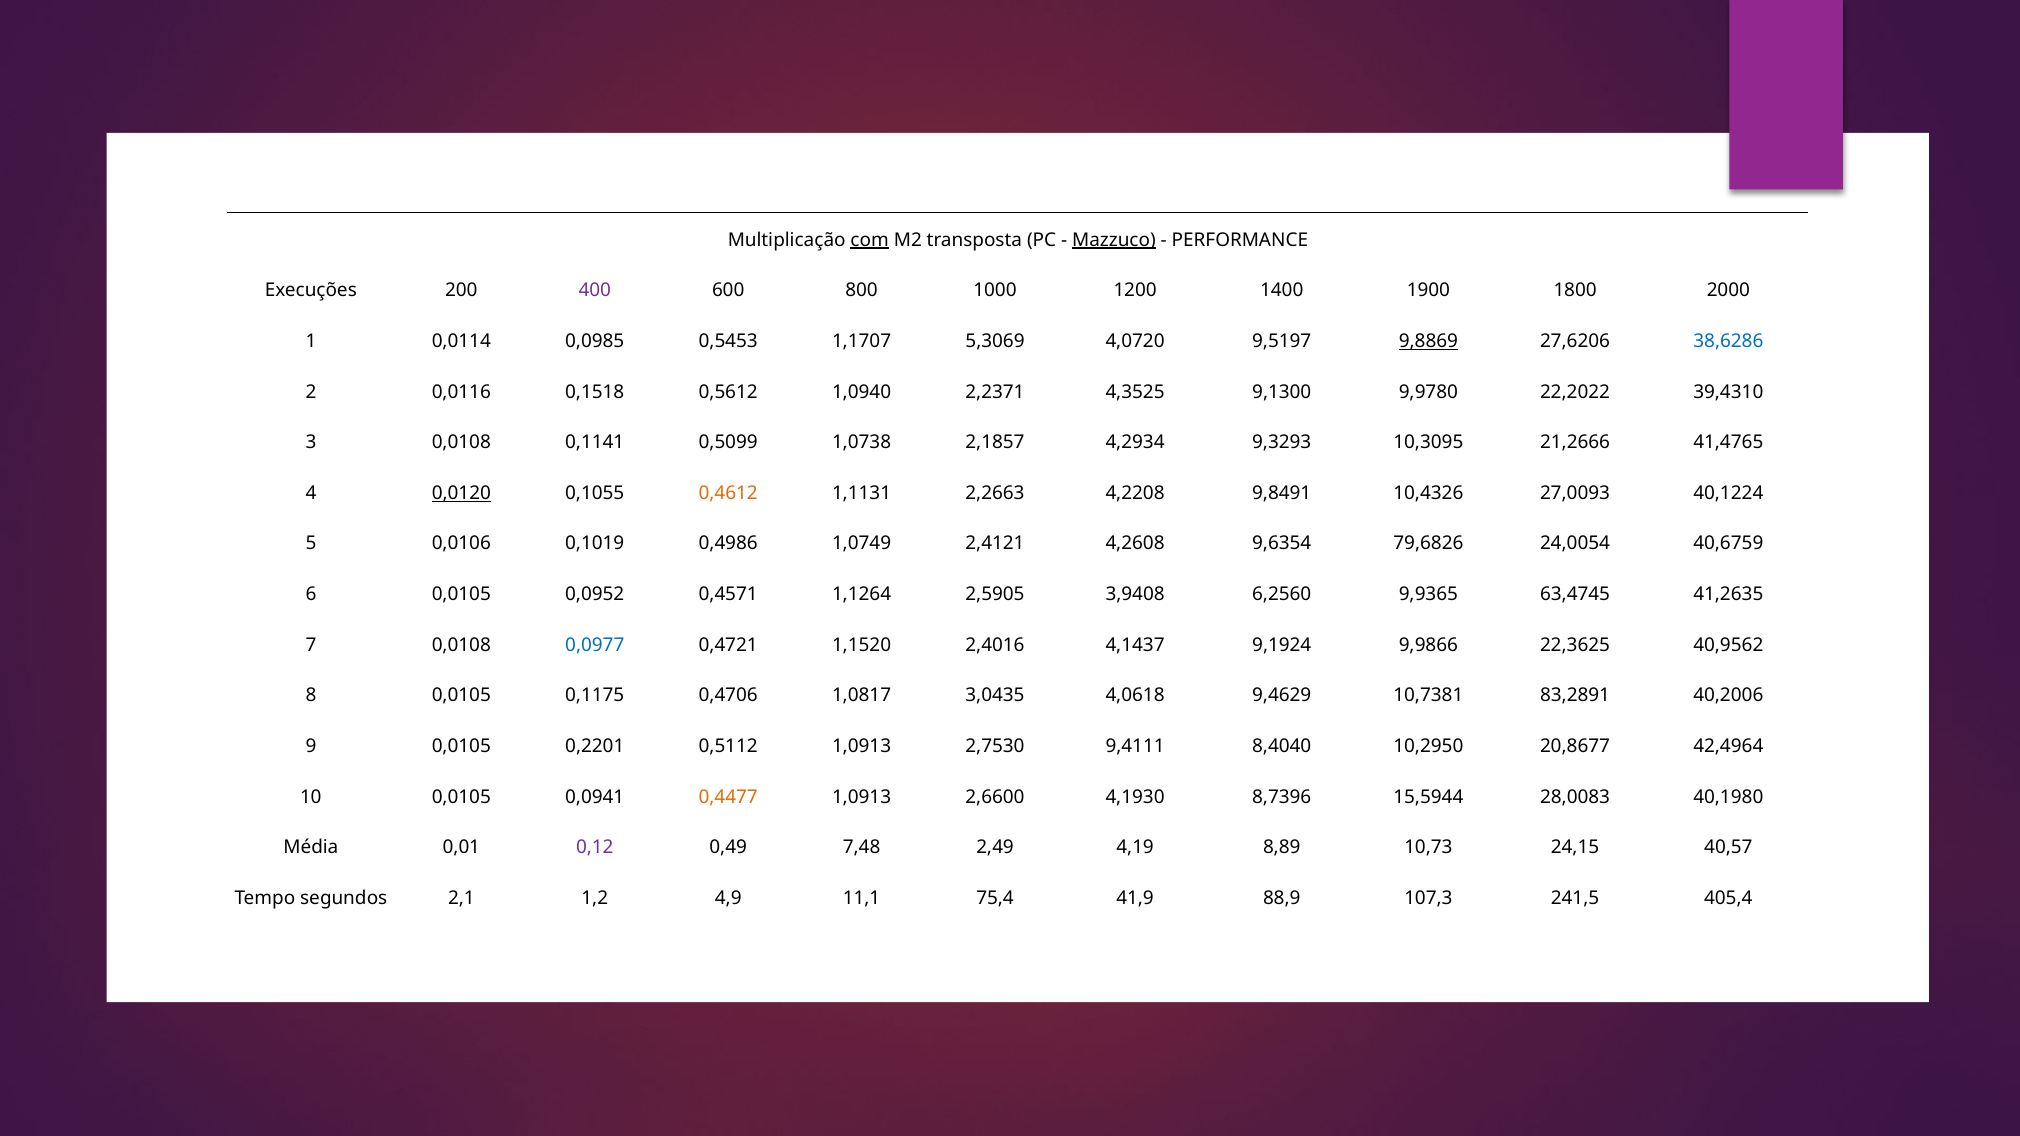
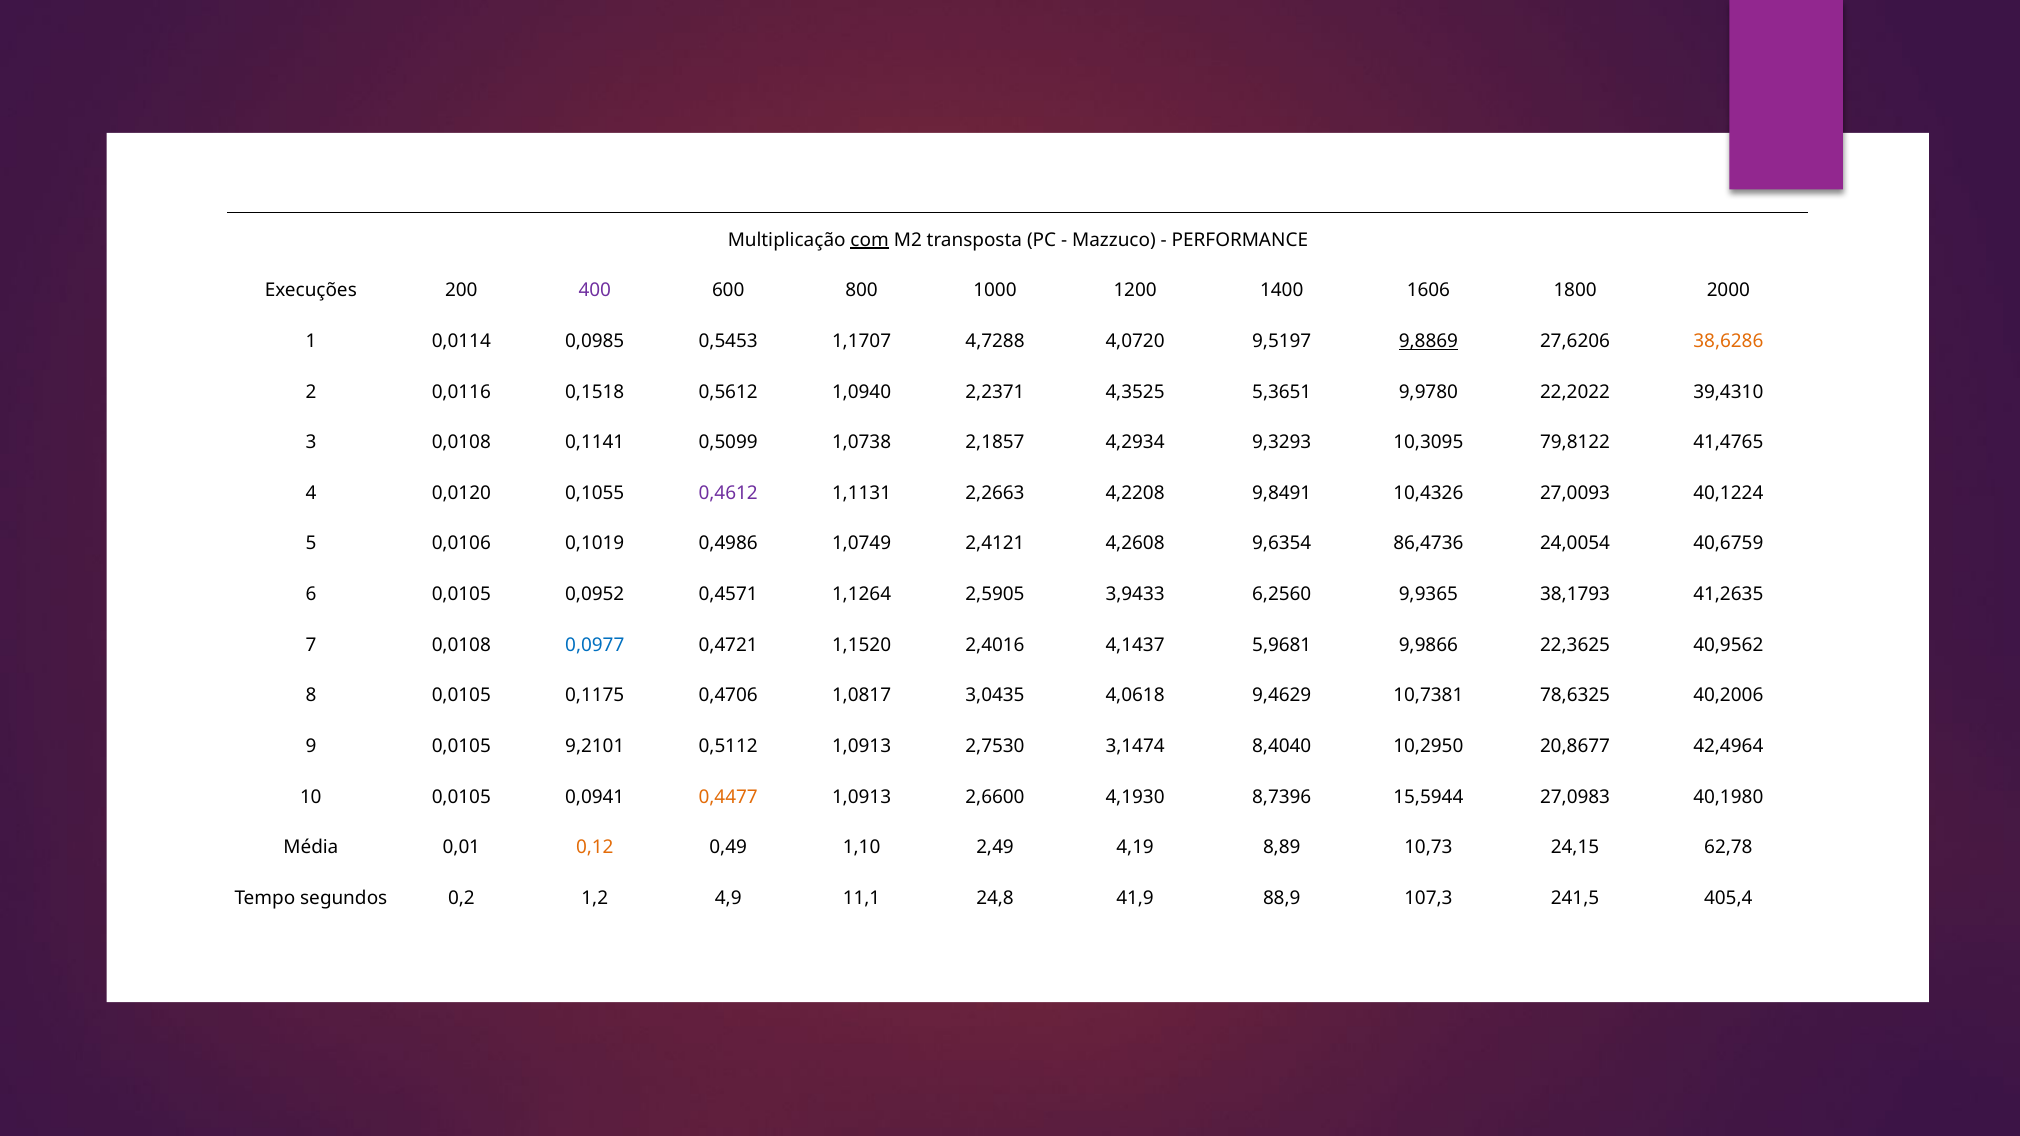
Mazzuco underline: present -> none
1900: 1900 -> 1606
5,3069: 5,3069 -> 4,7288
38,6286 colour: blue -> orange
9,1300: 9,1300 -> 5,3651
21,2666: 21,2666 -> 79,8122
0,0120 underline: present -> none
0,4612 colour: orange -> purple
79,6826: 79,6826 -> 86,4736
3,9408: 3,9408 -> 3,9433
63,4745: 63,4745 -> 38,1793
9,1924: 9,1924 -> 5,9681
83,2891: 83,2891 -> 78,6325
0,2201: 0,2201 -> 9,2101
9,4111: 9,4111 -> 3,1474
28,0083: 28,0083 -> 27,0983
0,12 colour: purple -> orange
7,48: 7,48 -> 1,10
40,57: 40,57 -> 62,78
2,1: 2,1 -> 0,2
75,4: 75,4 -> 24,8
